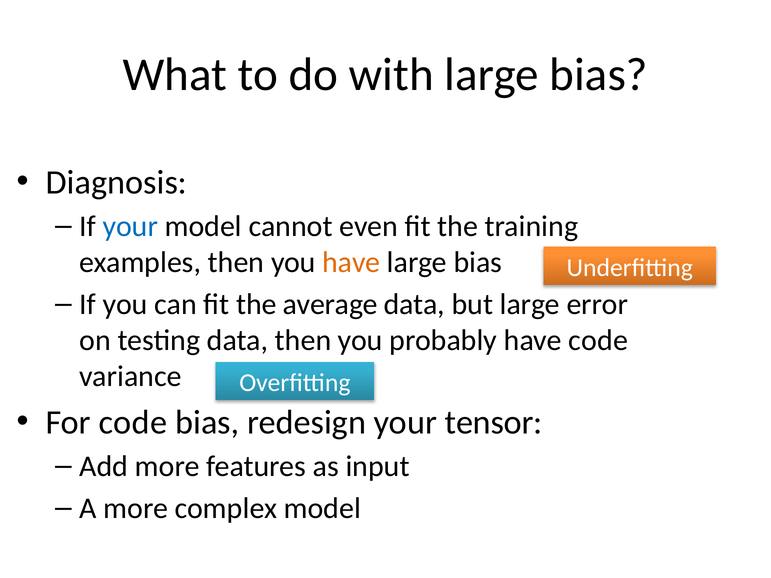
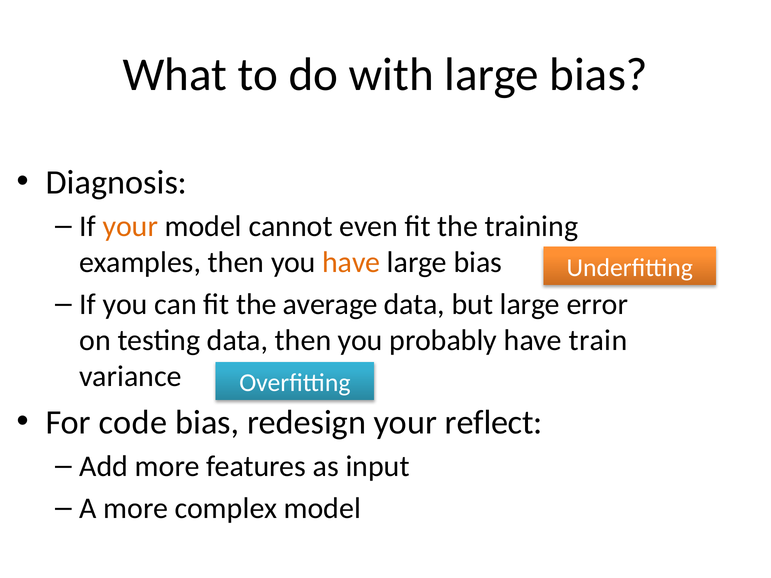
your at (130, 227) colour: blue -> orange
have code: code -> train
tensor: tensor -> reflect
